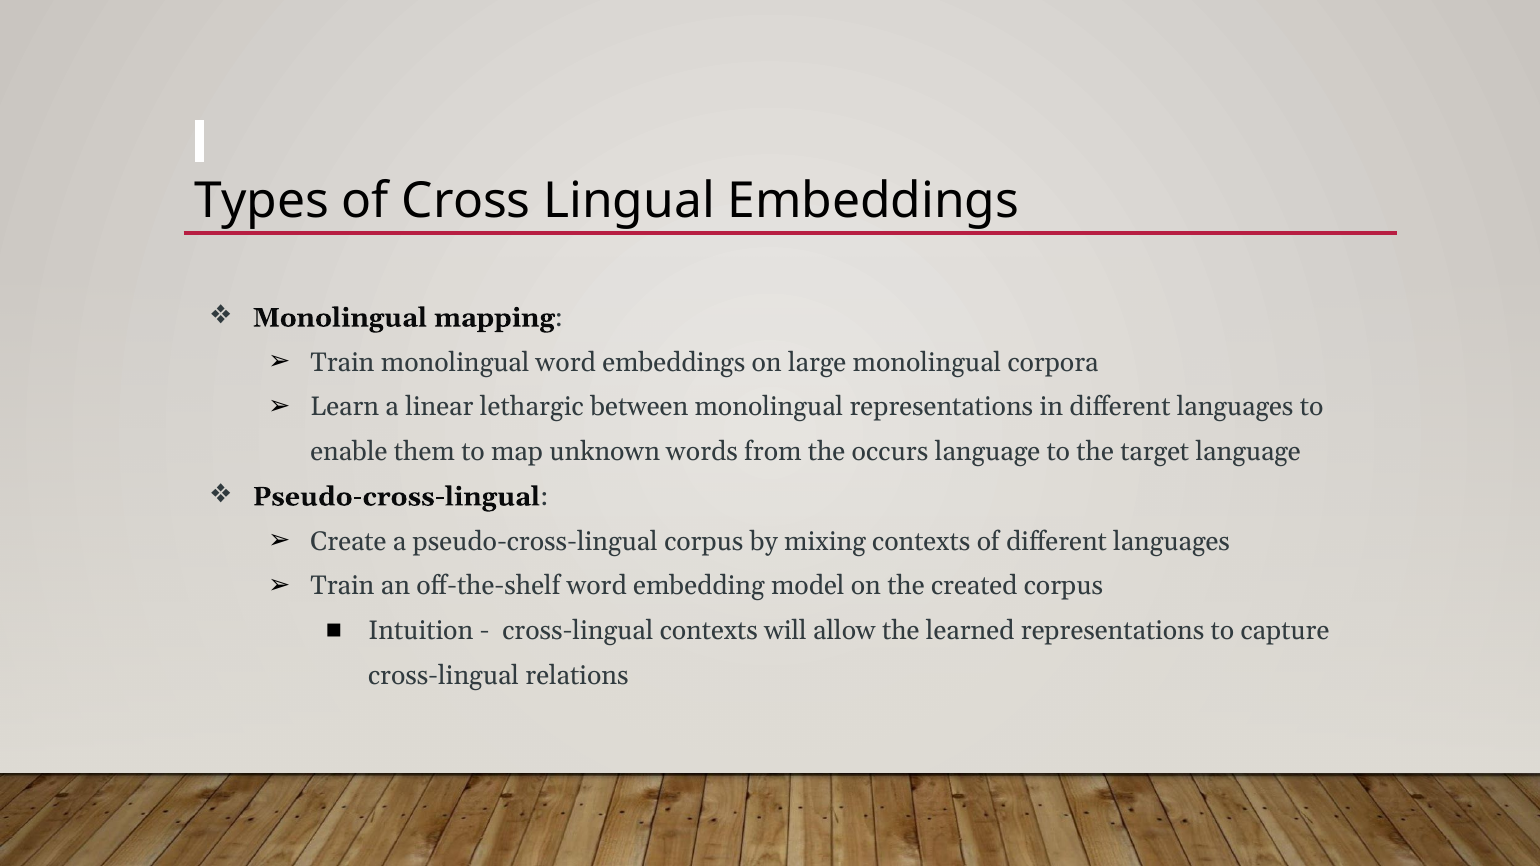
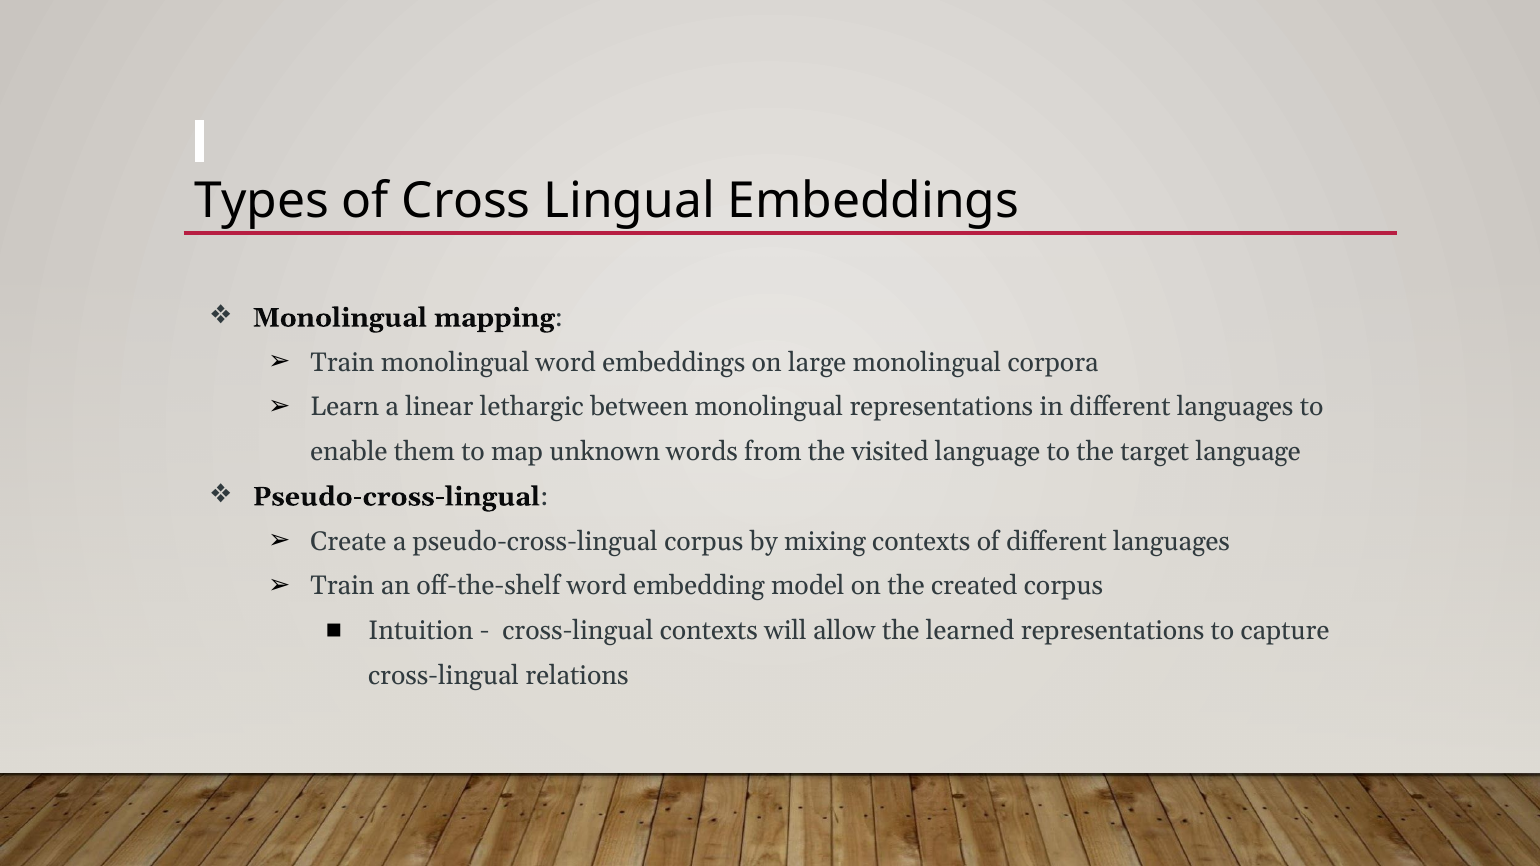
occurs: occurs -> visited
